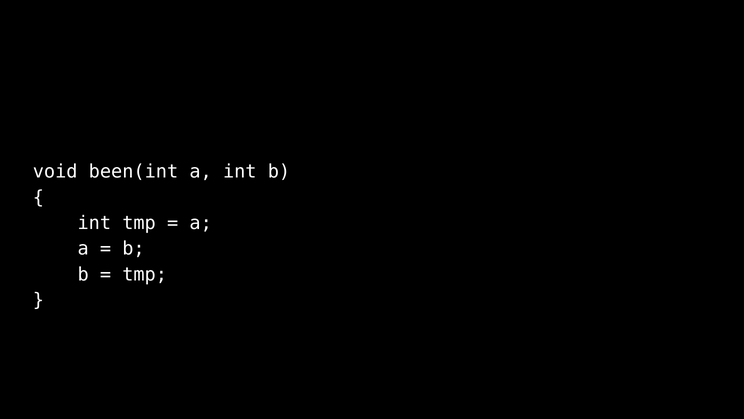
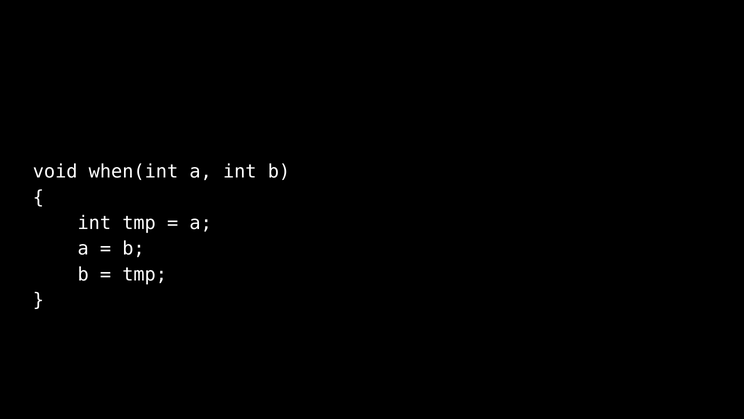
been(int: been(int -> when(int
